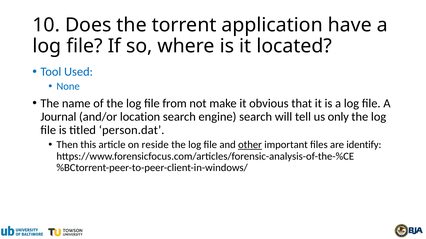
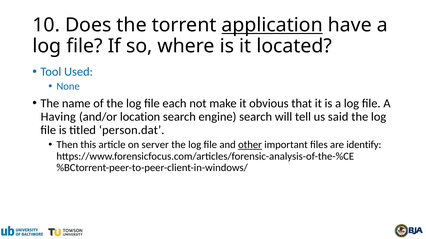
application underline: none -> present
from: from -> each
Journal: Journal -> Having
only: only -> said
reside: reside -> server
